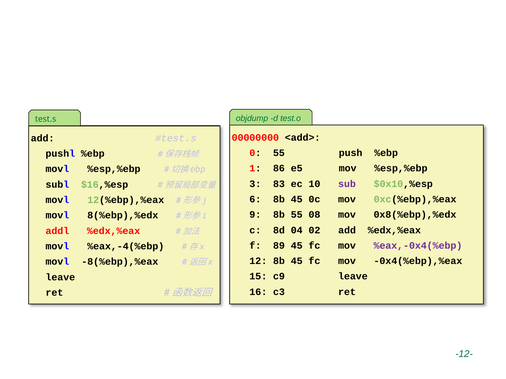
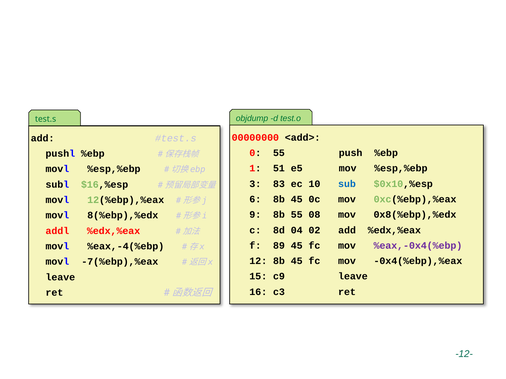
86: 86 -> 51
sub colour: purple -> blue
-8(%ebp),%eax: -8(%ebp),%eax -> -7(%ebp),%eax
